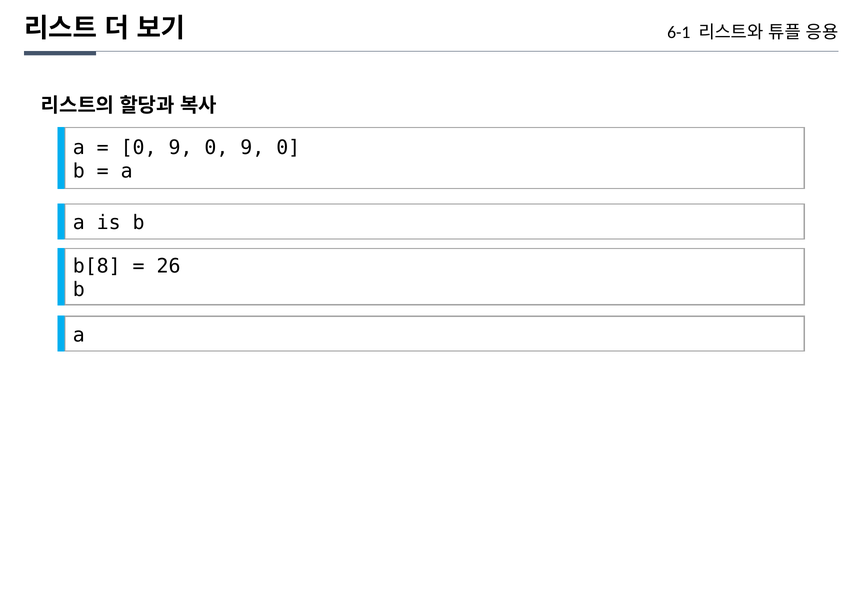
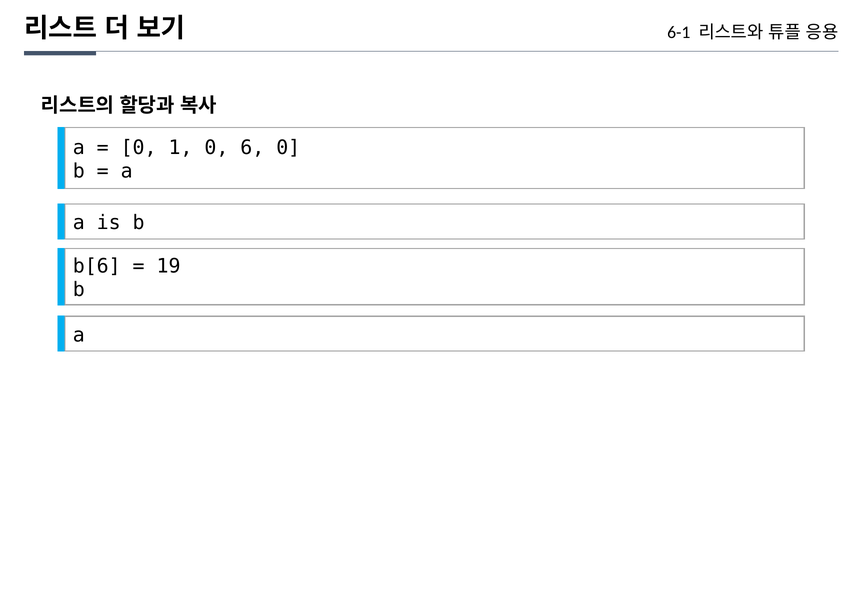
9 at (180, 147): 9 -> 1
9 at (252, 147): 9 -> 6
b[8: b[8 -> b[6
26: 26 -> 19
